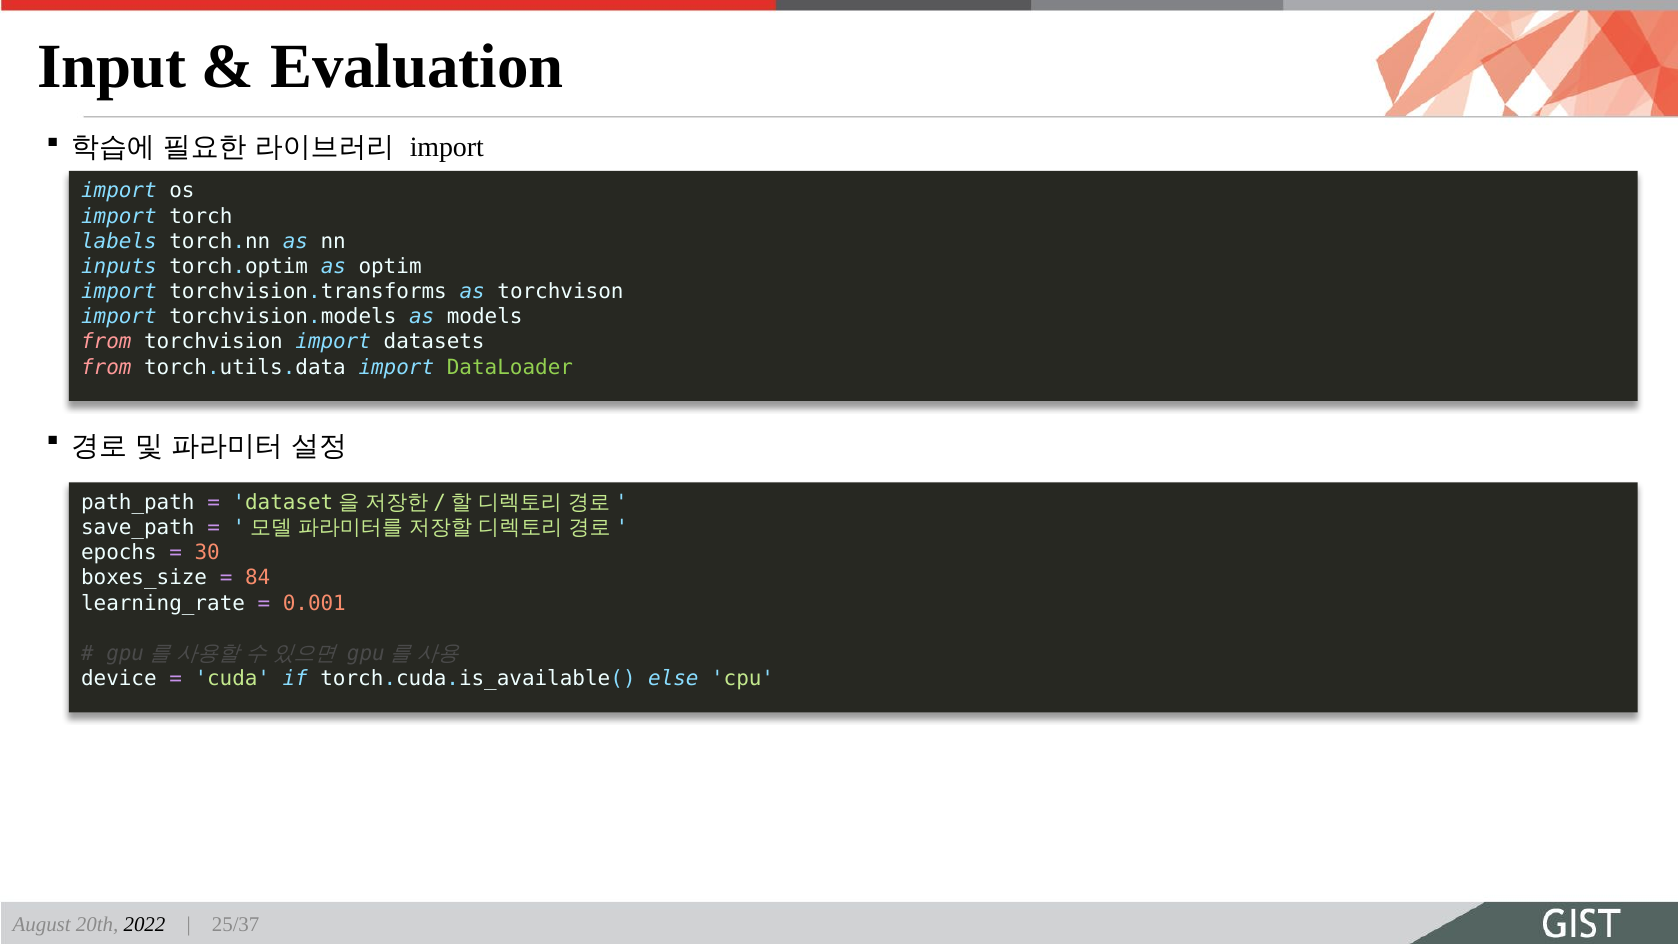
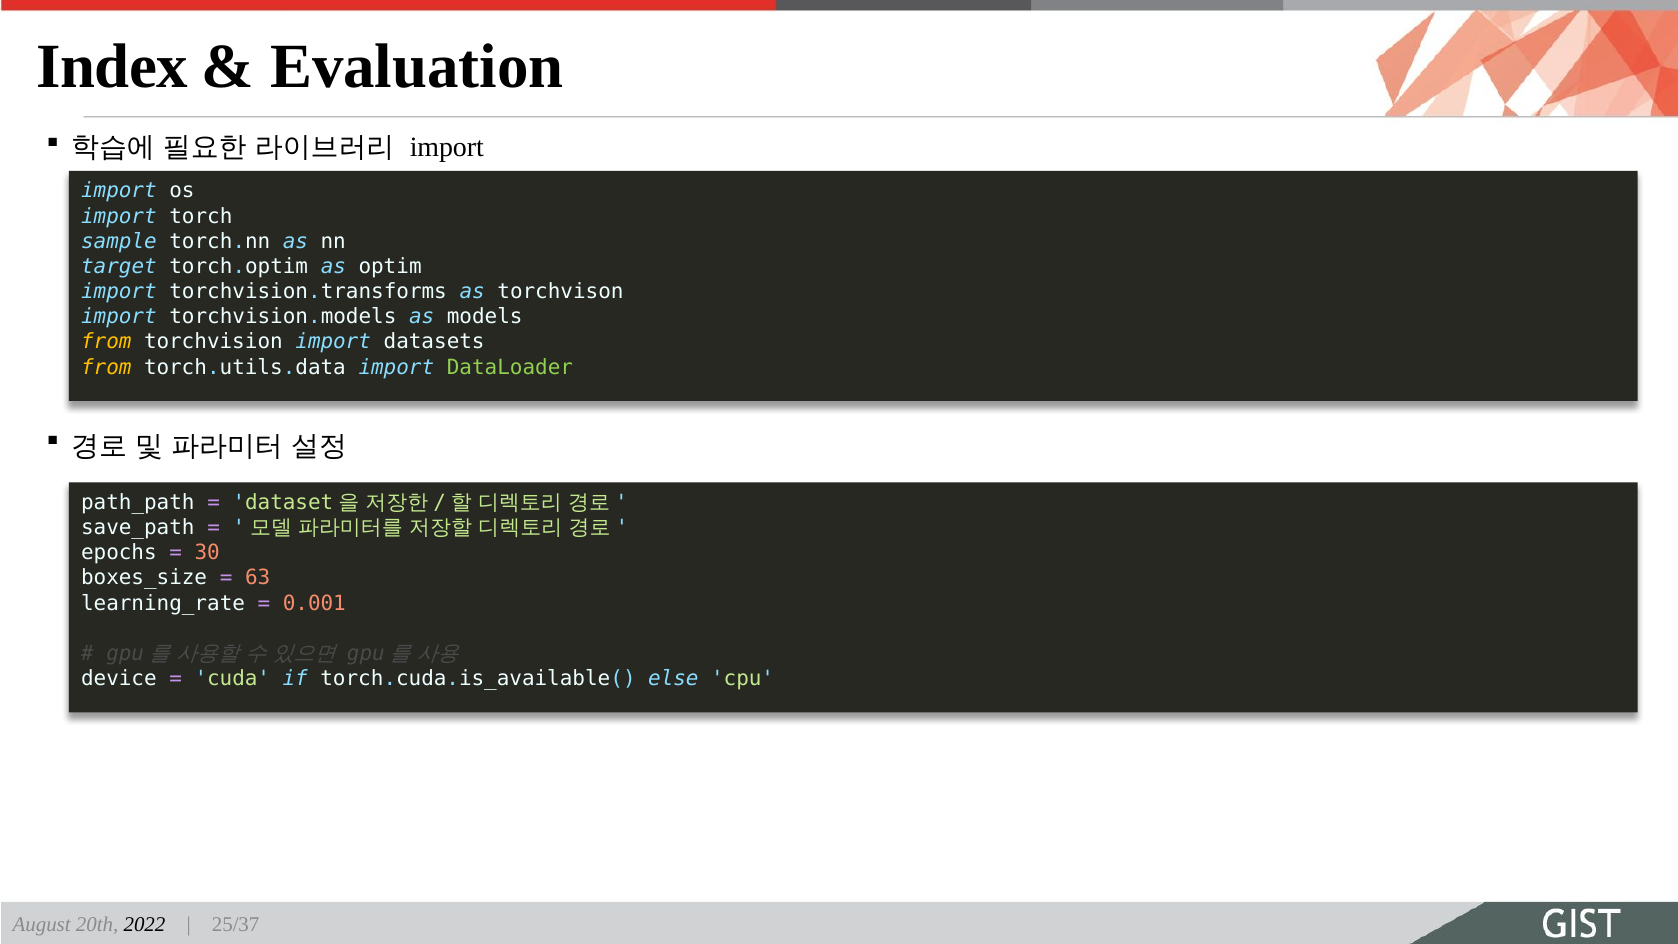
Input: Input -> Index
labels: labels -> sample
inputs: inputs -> target
from at (106, 342) colour: pink -> yellow
from at (106, 367) colour: pink -> yellow
84: 84 -> 63
